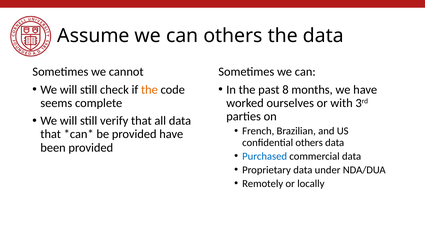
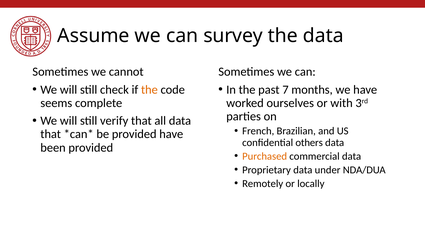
can others: others -> survey
8: 8 -> 7
Purchased colour: blue -> orange
